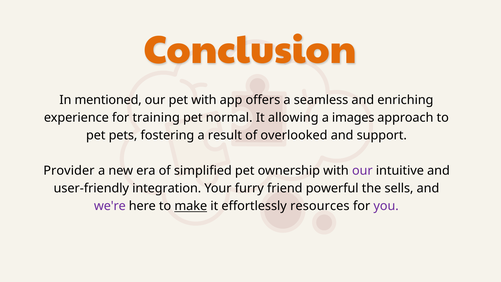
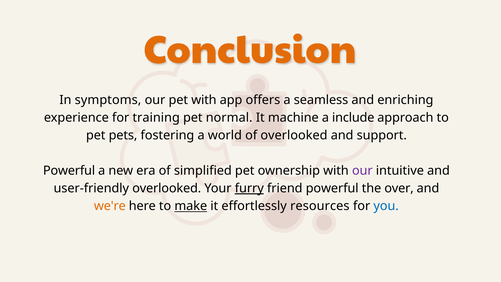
mentioned: mentioned -> symptoms
allowing: allowing -> machine
images: images -> include
result: result -> world
Provider at (69, 171): Provider -> Powerful
user-friendly integration: integration -> overlooked
furry underline: none -> present
sells: sells -> over
we're colour: purple -> orange
you colour: purple -> blue
